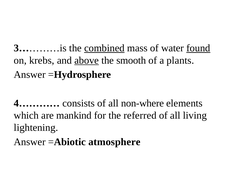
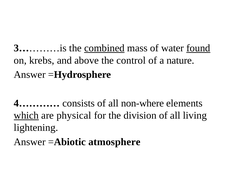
above underline: present -> none
smooth: smooth -> control
plants: plants -> nature
which underline: none -> present
mankind: mankind -> physical
referred: referred -> division
